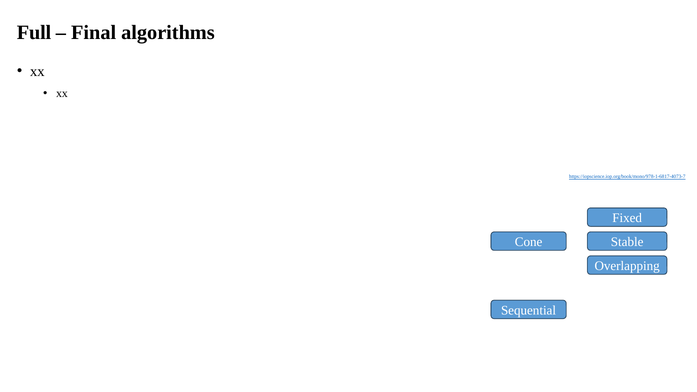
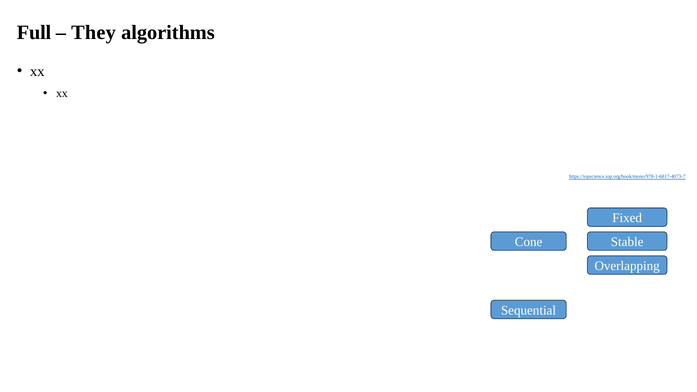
Final: Final -> They
